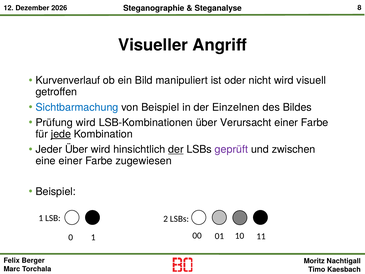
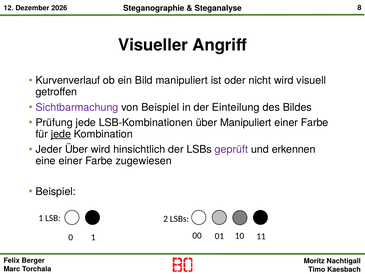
Sichtbarmachung colour: blue -> purple
Einzelnen: Einzelnen -> Einteilung
Prüfung wird: wird -> jede
über Verursacht: Verursacht -> Manipuliert
der at (176, 149) underline: present -> none
zwischen: zwischen -> erkennen
